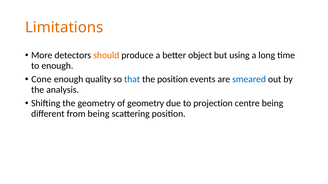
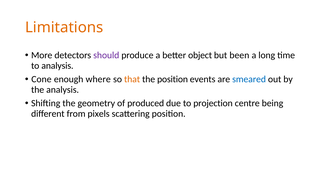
should colour: orange -> purple
using: using -> been
to enough: enough -> analysis
quality: quality -> where
that colour: blue -> orange
of geometry: geometry -> produced
from being: being -> pixels
